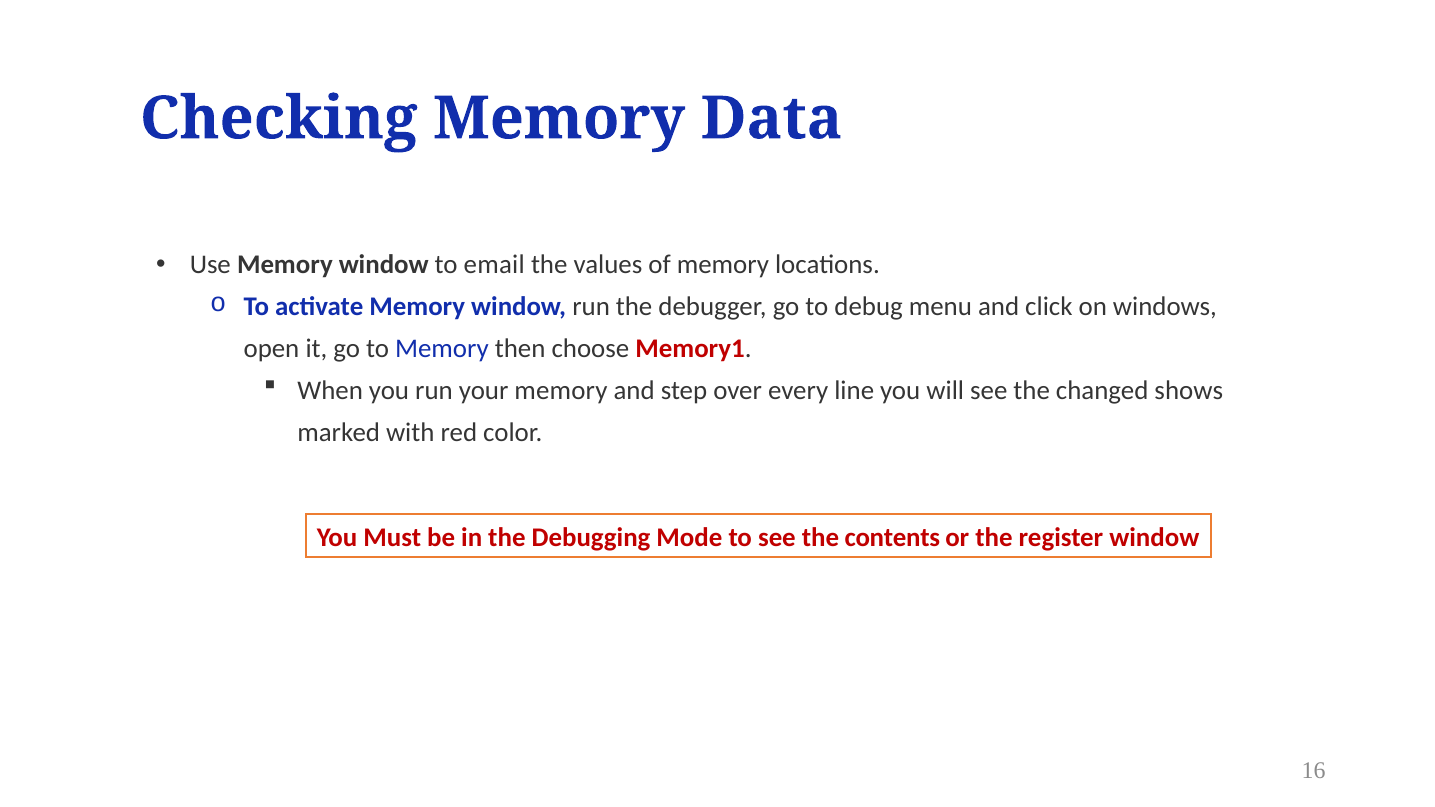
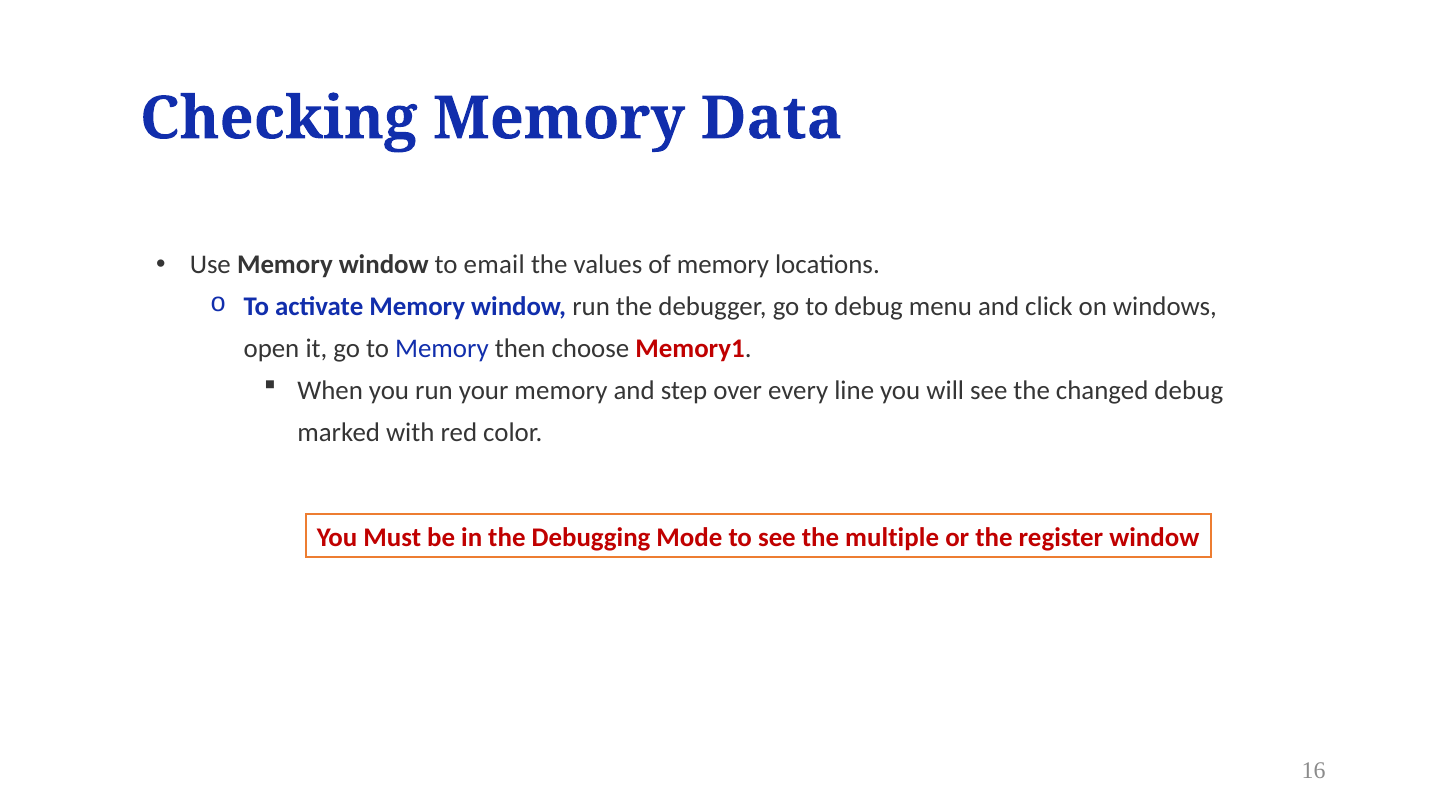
changed shows: shows -> debug
contents: contents -> multiple
